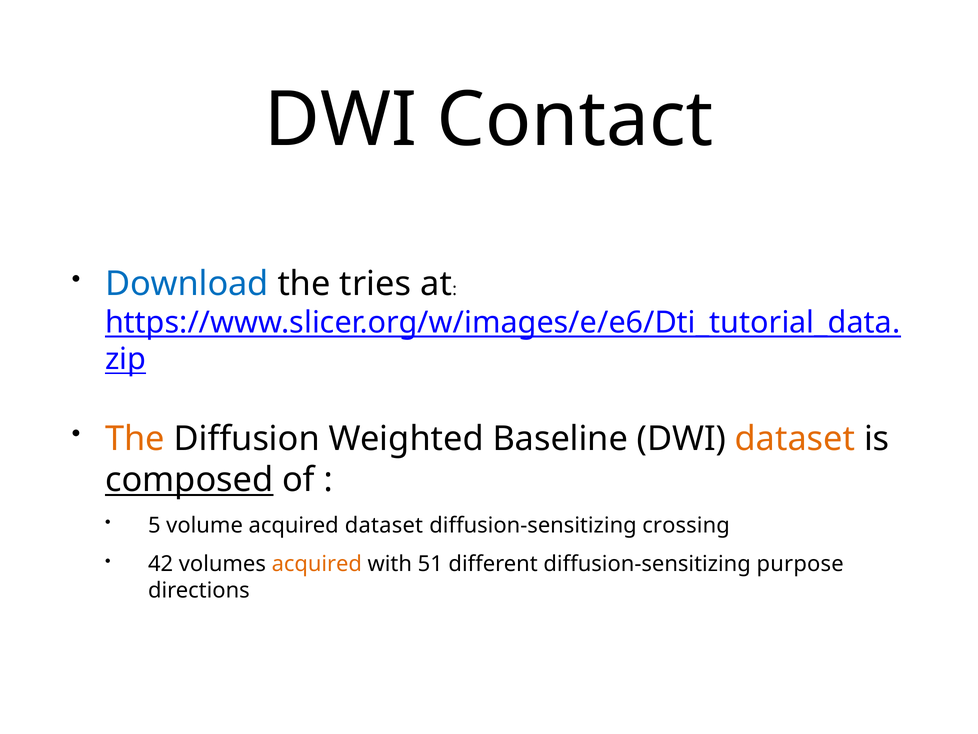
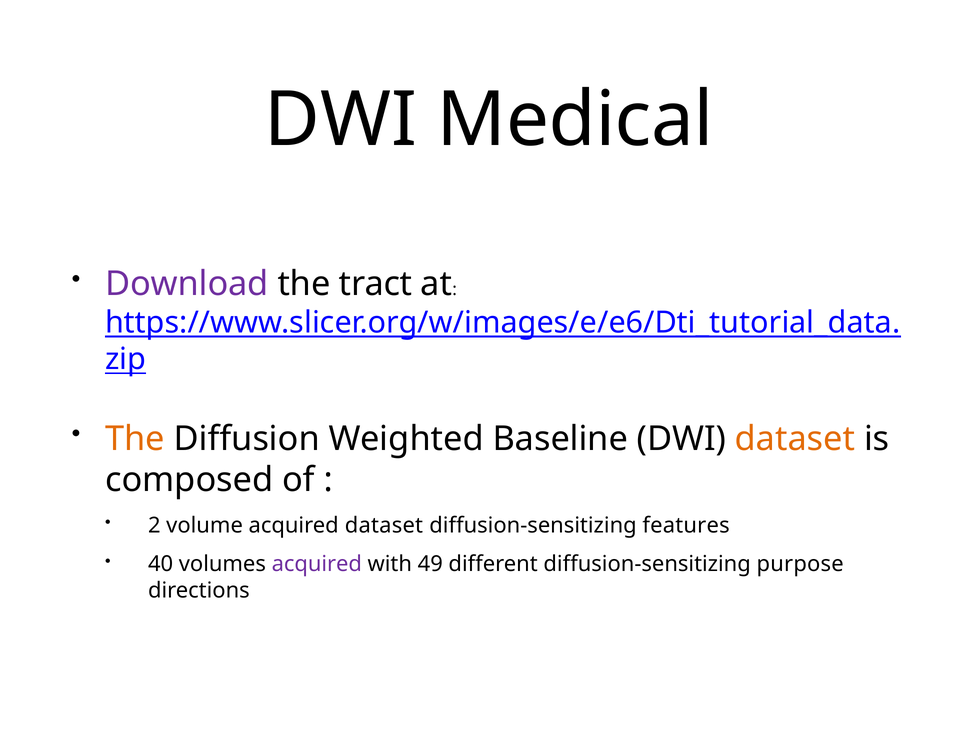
Contact: Contact -> Medical
Download colour: blue -> purple
tries: tries -> tract
composed underline: present -> none
5: 5 -> 2
crossing: crossing -> features
42: 42 -> 40
acquired at (317, 564) colour: orange -> purple
51: 51 -> 49
